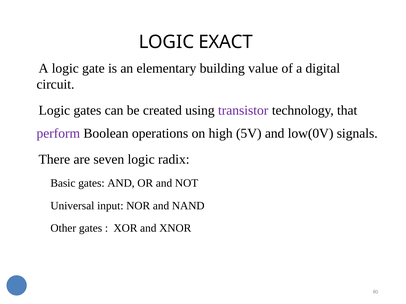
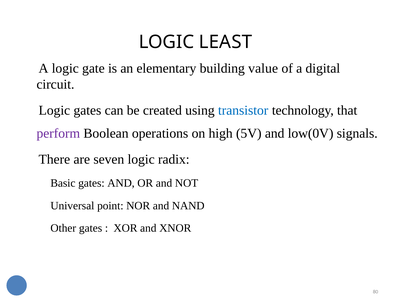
EXACT: EXACT -> LEAST
transistor colour: purple -> blue
input: input -> point
